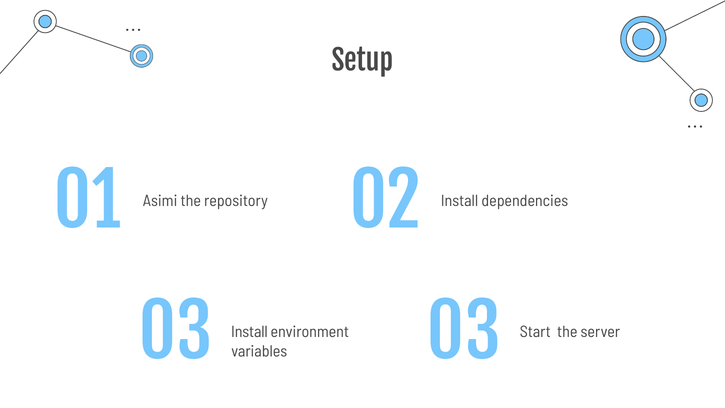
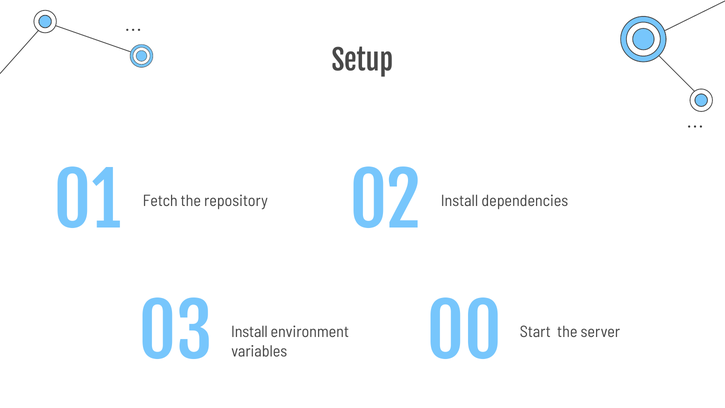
Asimi: Asimi -> Fetch
03 03: 03 -> 00
